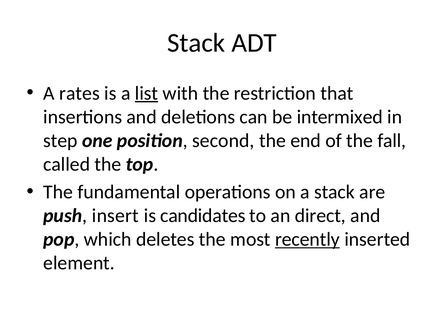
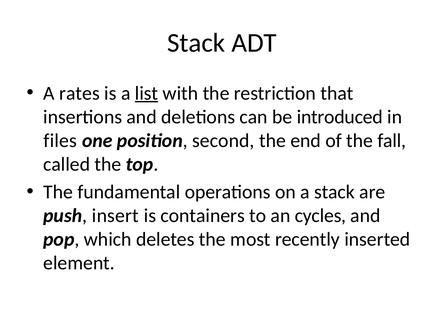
intermixed: intermixed -> introduced
step: step -> files
candidates: candidates -> containers
direct: direct -> cycles
recently underline: present -> none
